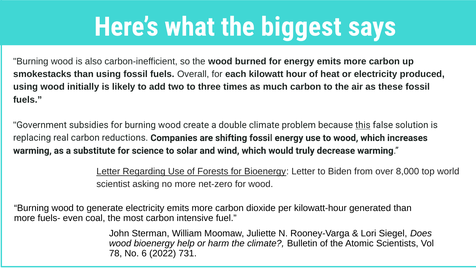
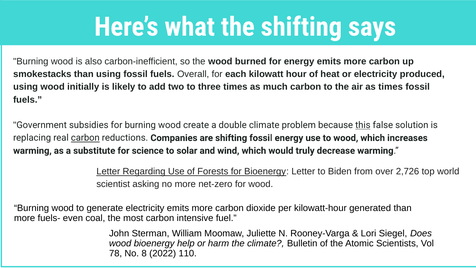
the biggest: biggest -> shifting
as these: these -> times
carbon at (85, 138) underline: none -> present
8,000: 8,000 -> 2,726
6: 6 -> 8
731: 731 -> 110
